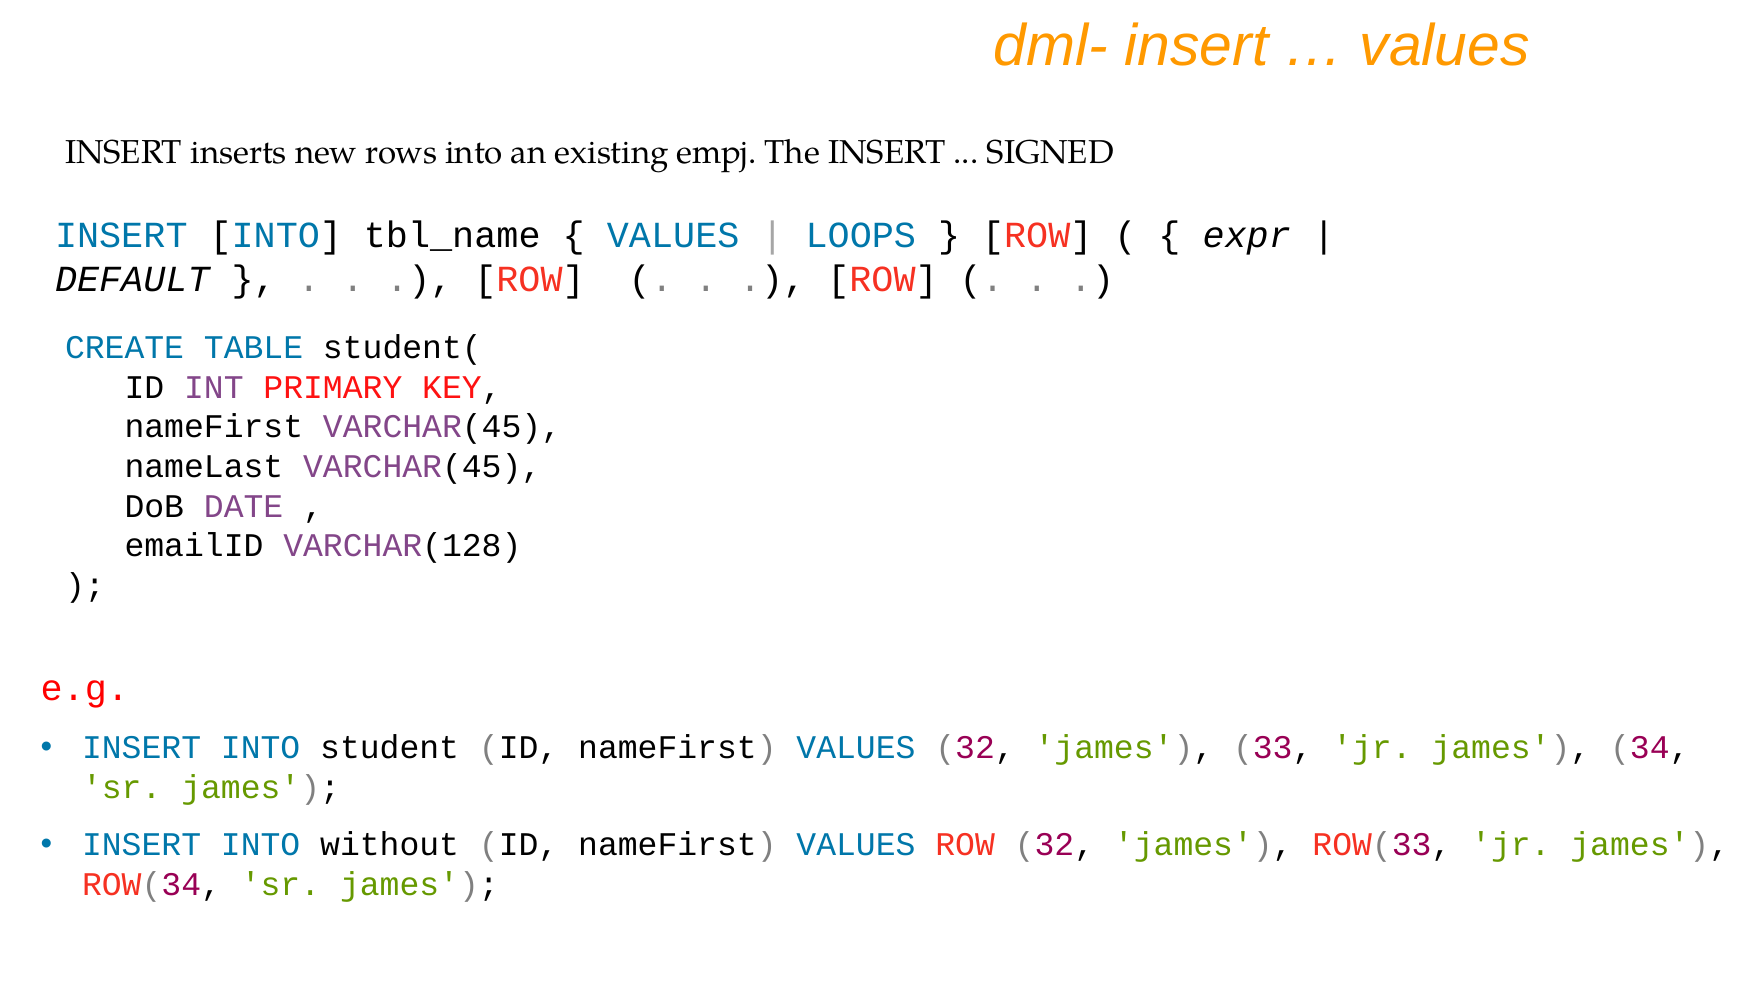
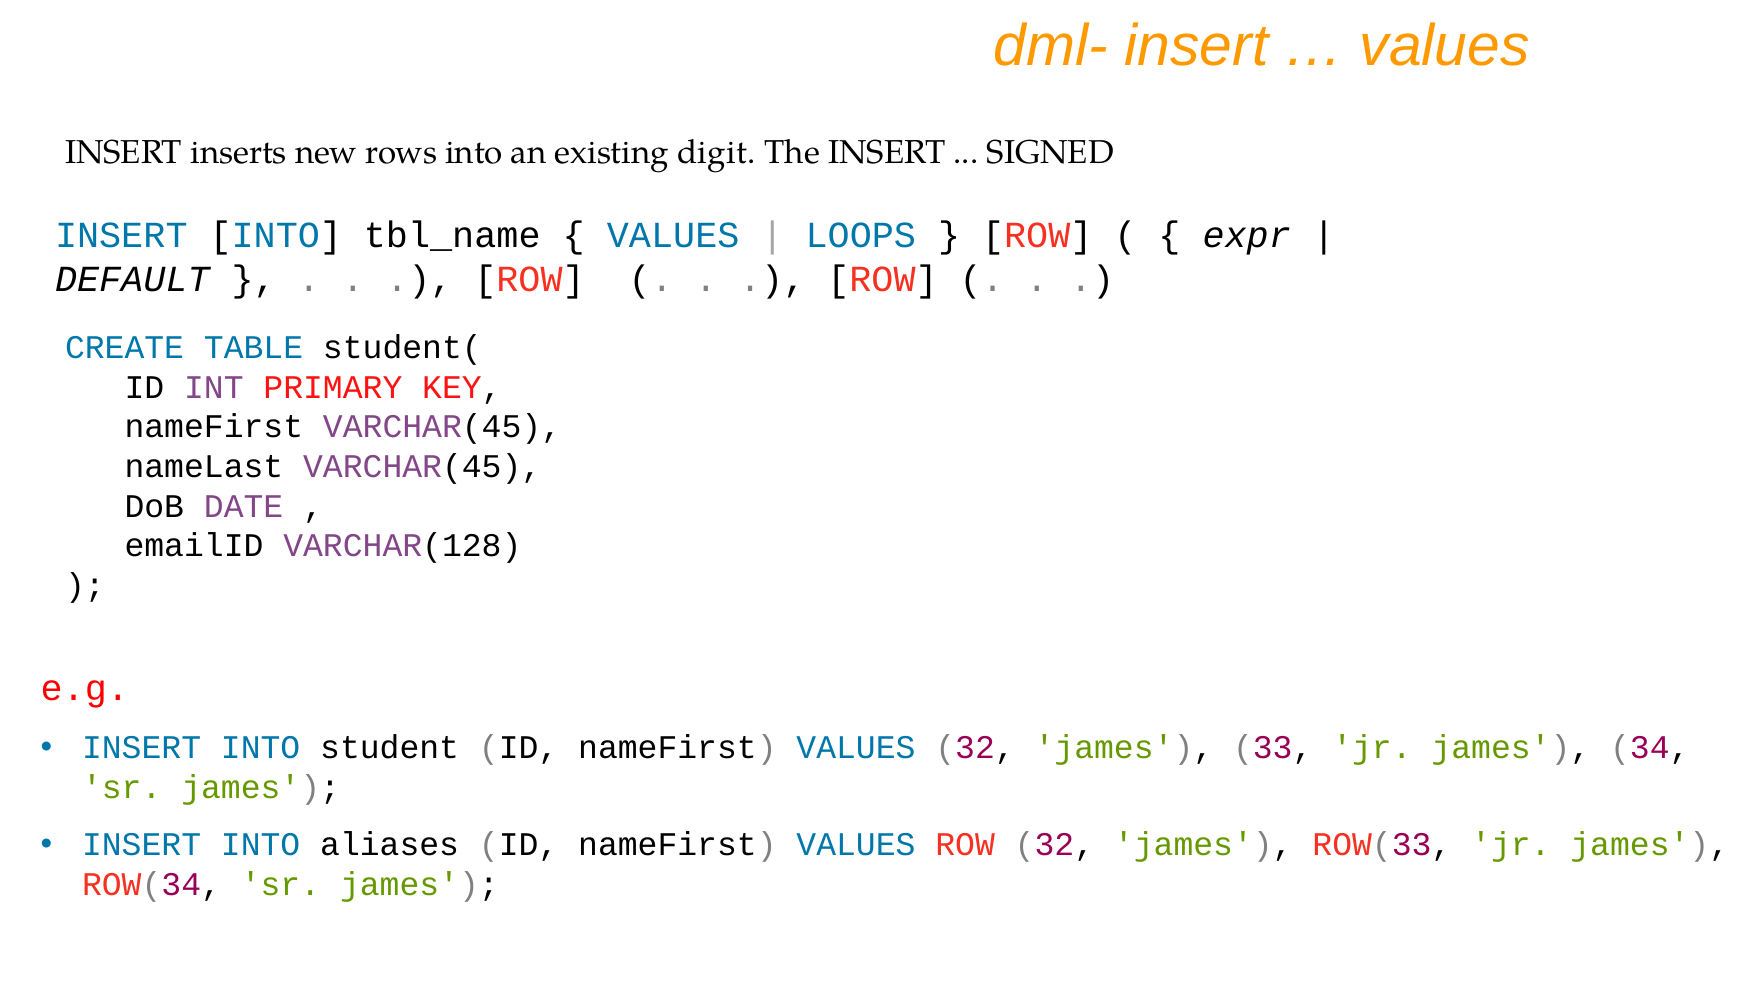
empj: empj -> digit
without: without -> aliases
